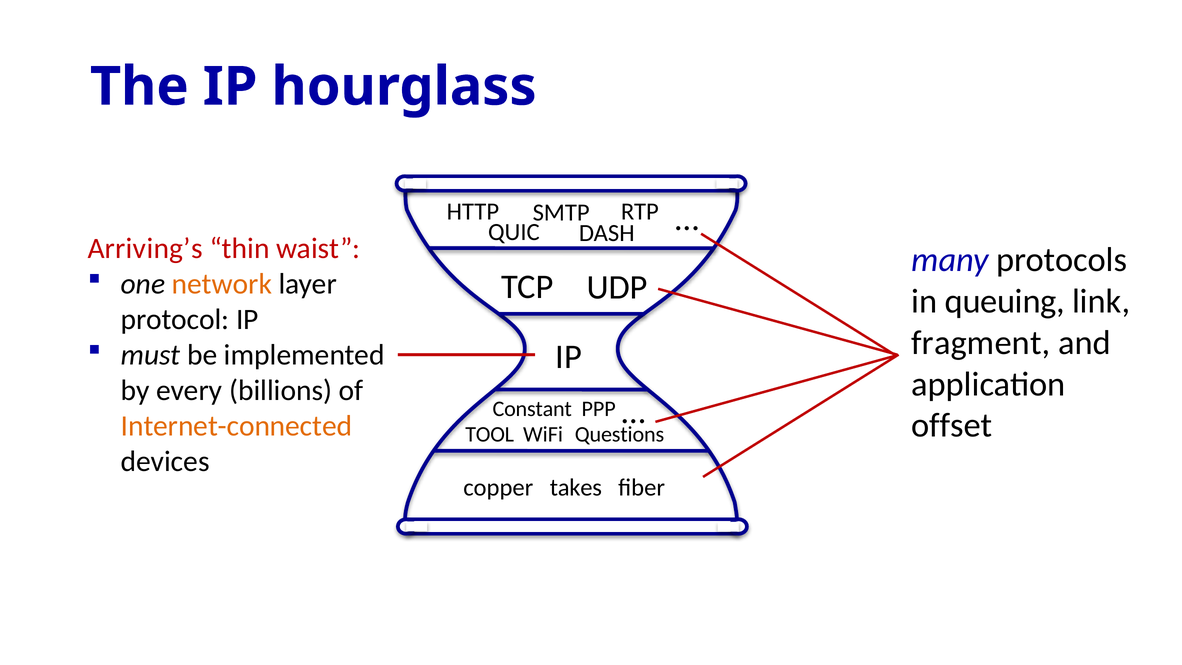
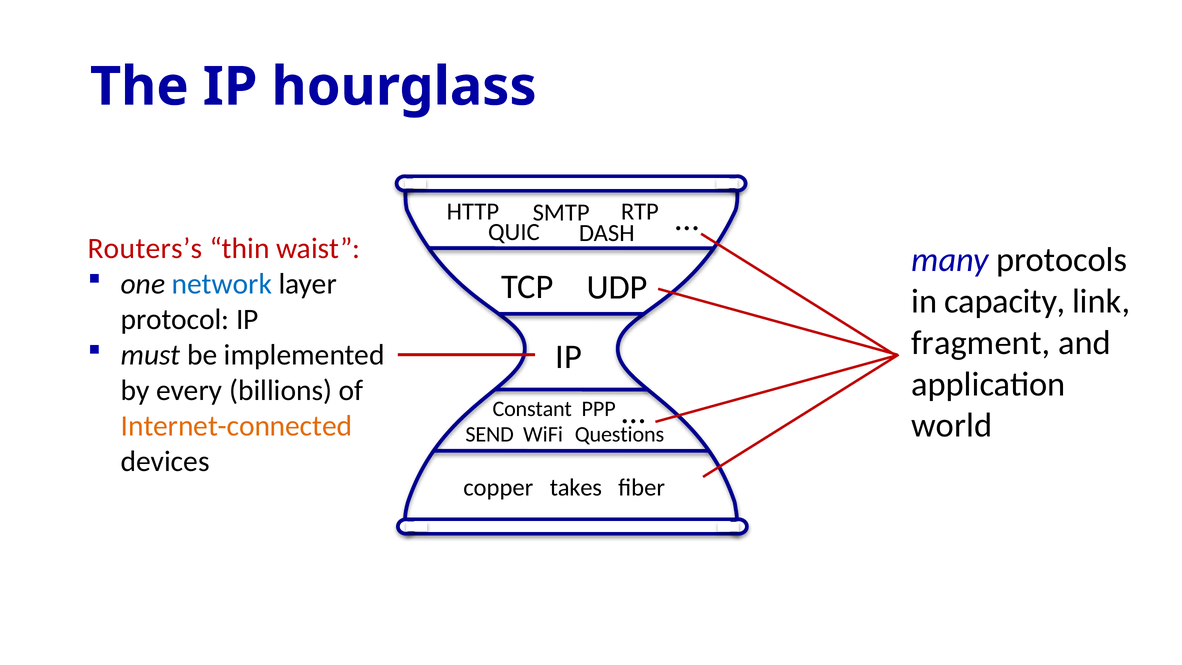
Arriving’s: Arriving’s -> Routers’s
network colour: orange -> blue
queuing: queuing -> capacity
offset: offset -> world
TOOL: TOOL -> SEND
